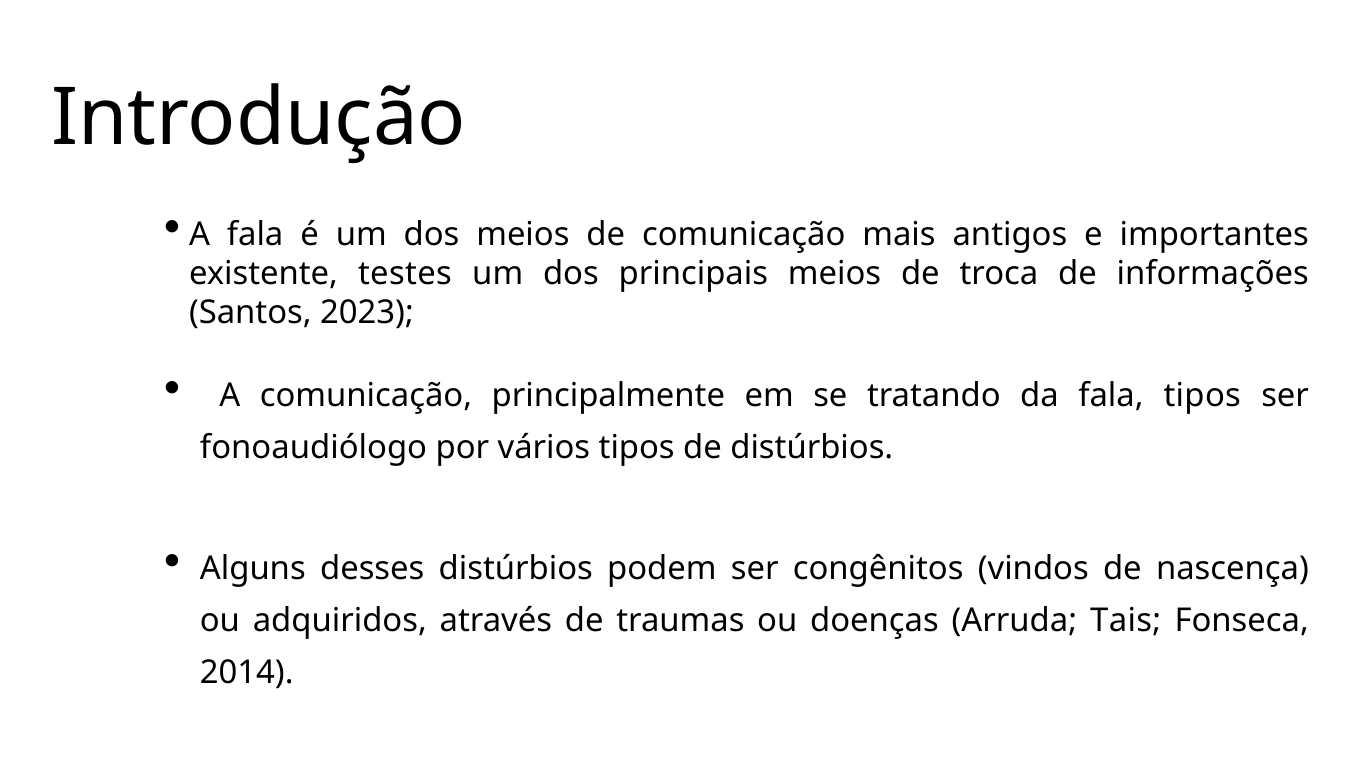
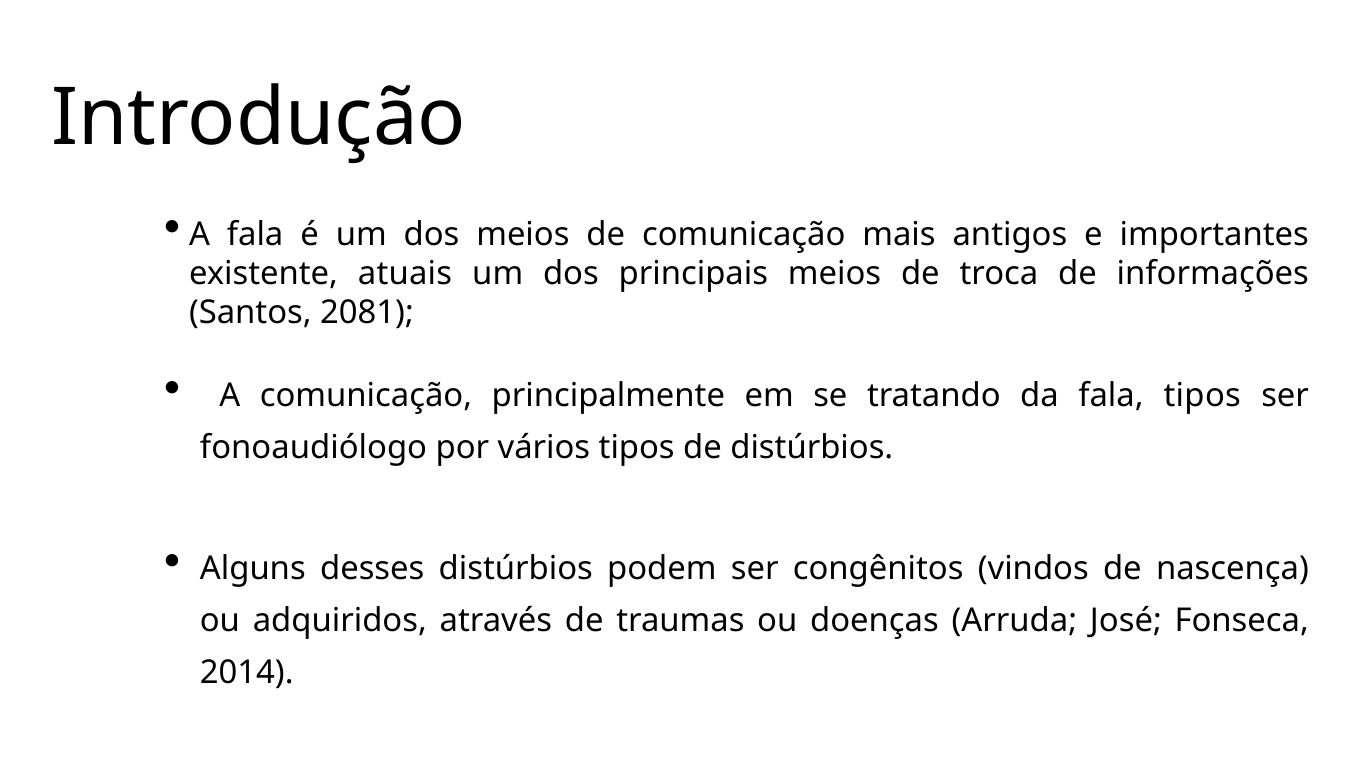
testes: testes -> atuais
2023: 2023 -> 2081
Tais: Tais -> José
